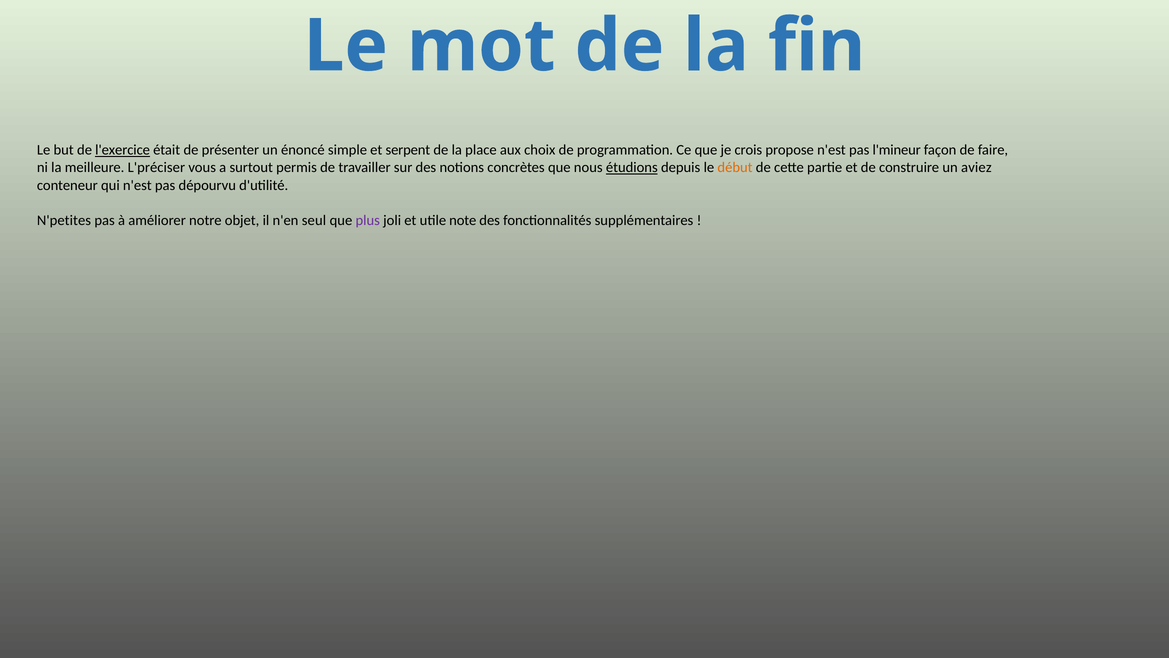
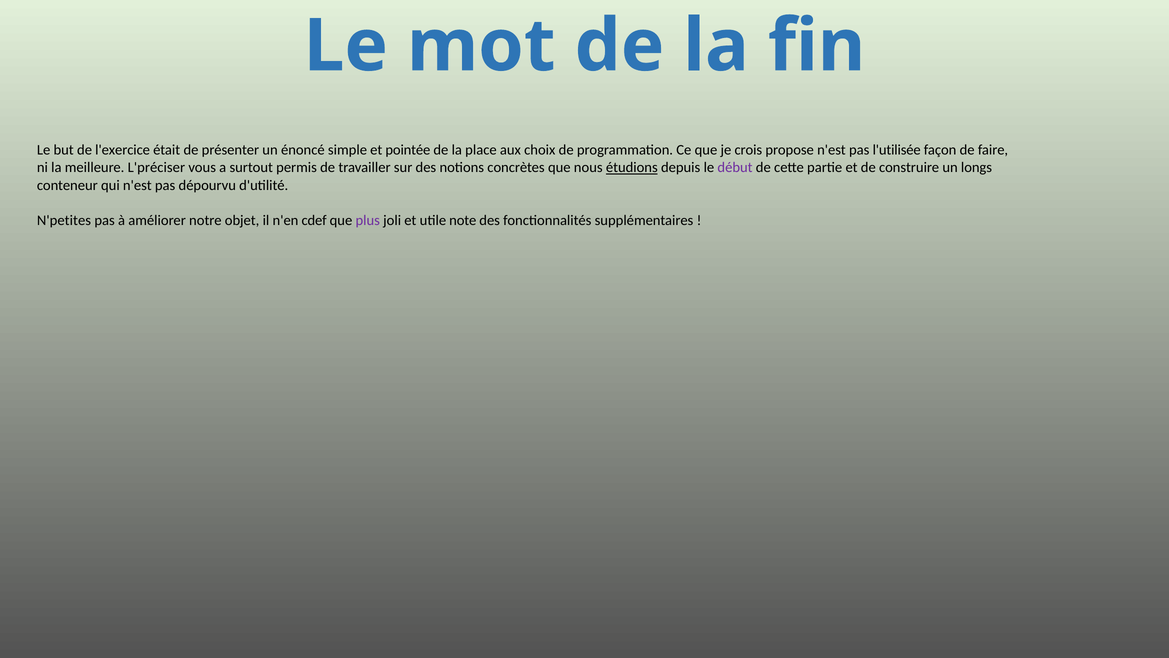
l'exercice underline: present -> none
serpent: serpent -> pointée
l'mineur: l'mineur -> l'utilisée
début colour: orange -> purple
aviez: aviez -> longs
seul: seul -> cdef
